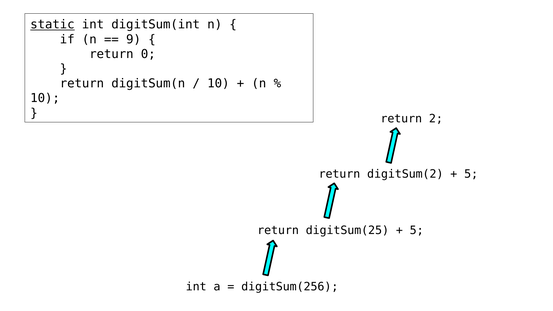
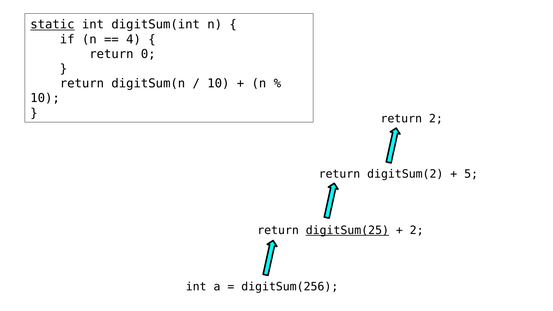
9: 9 -> 4
digitSum(25 underline: none -> present
5 at (417, 230): 5 -> 2
